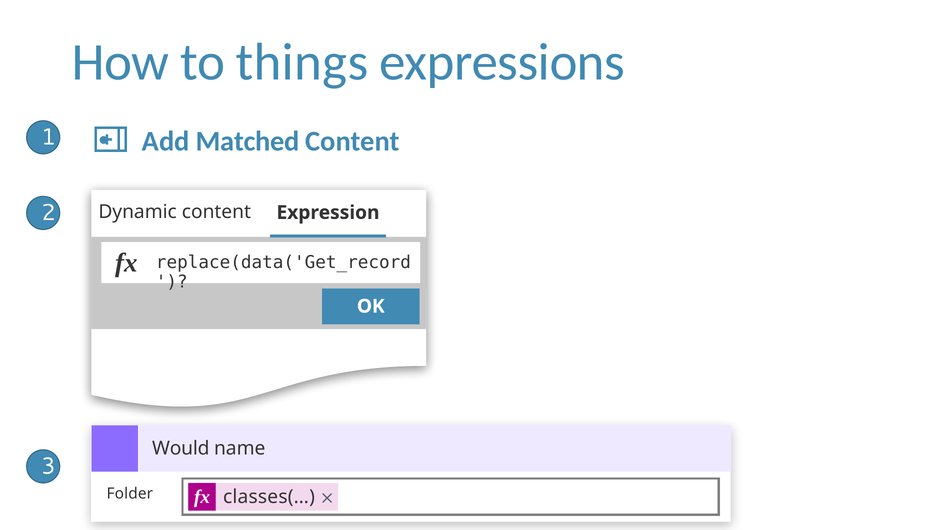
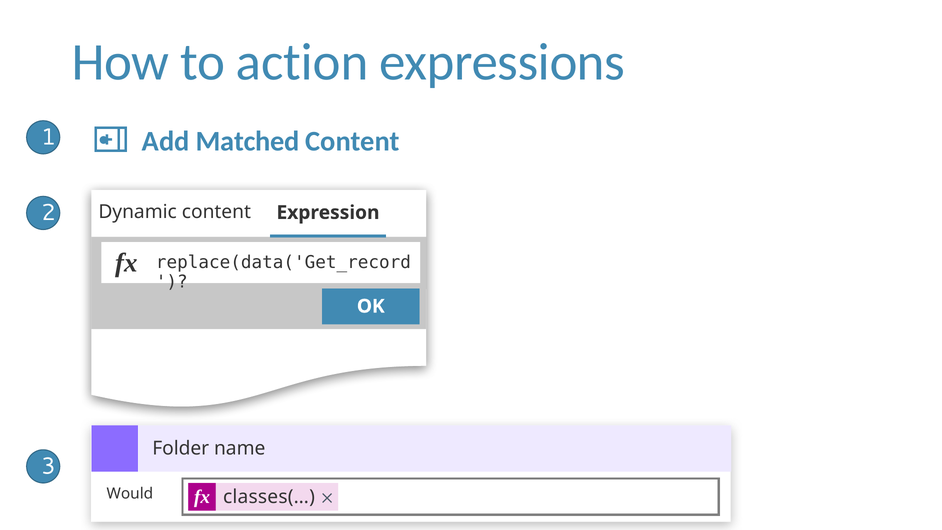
things: things -> action
Would: Would -> Folder
Folder: Folder -> Would
